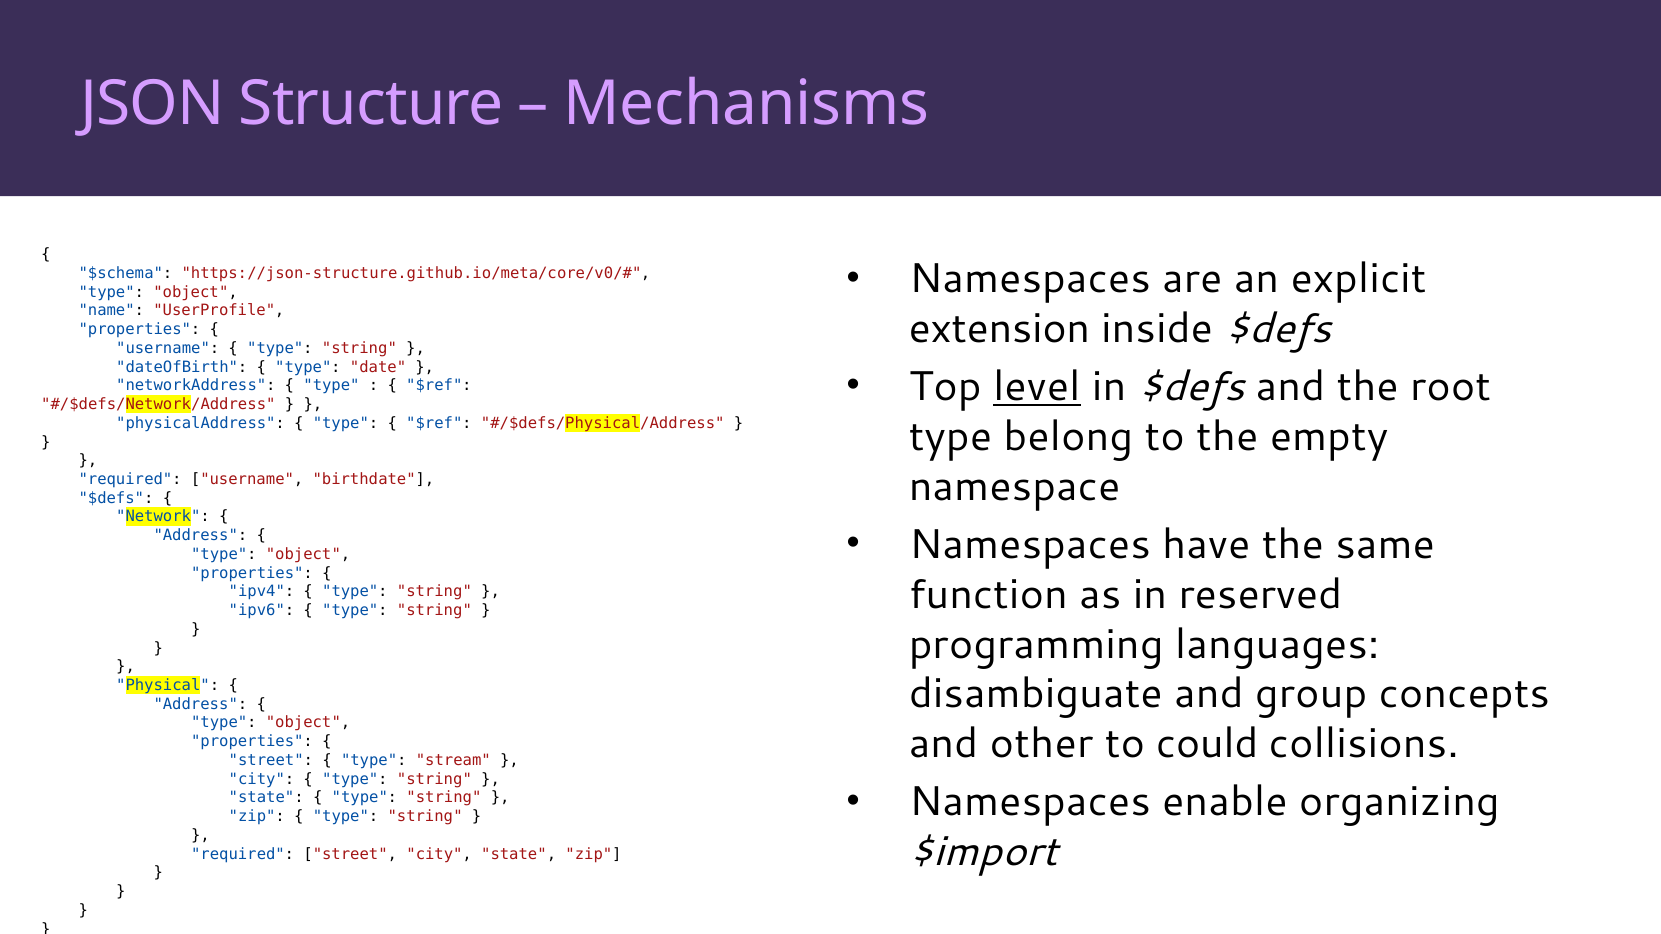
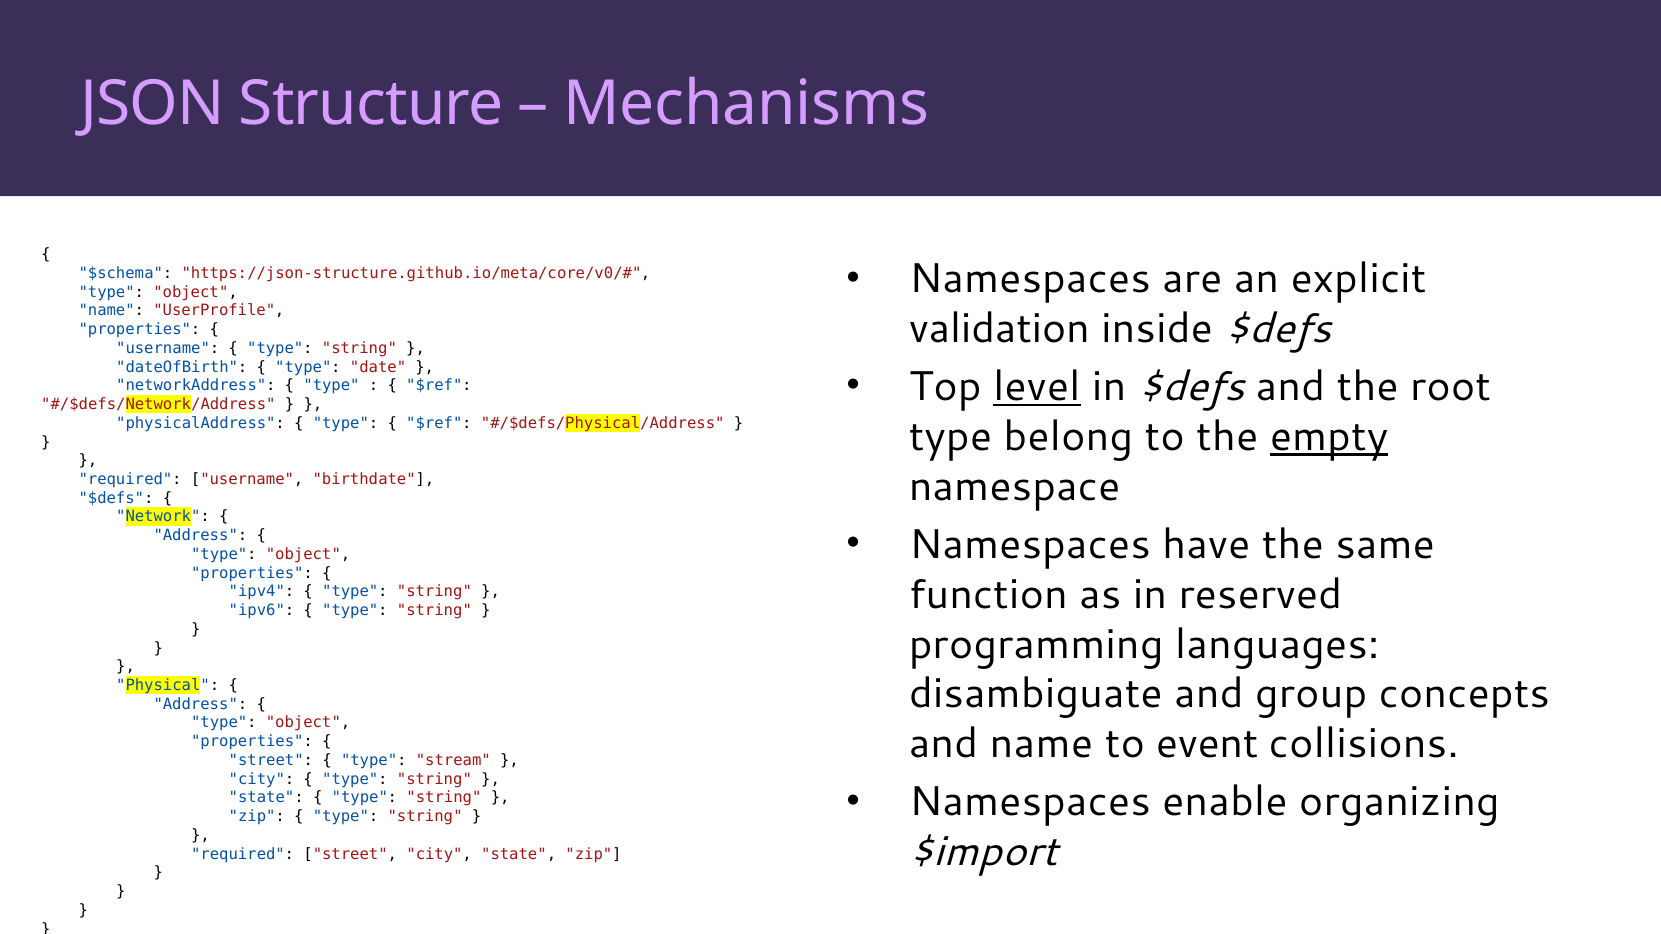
extension: extension -> validation
empty underline: none -> present
and other: other -> name
could: could -> event
